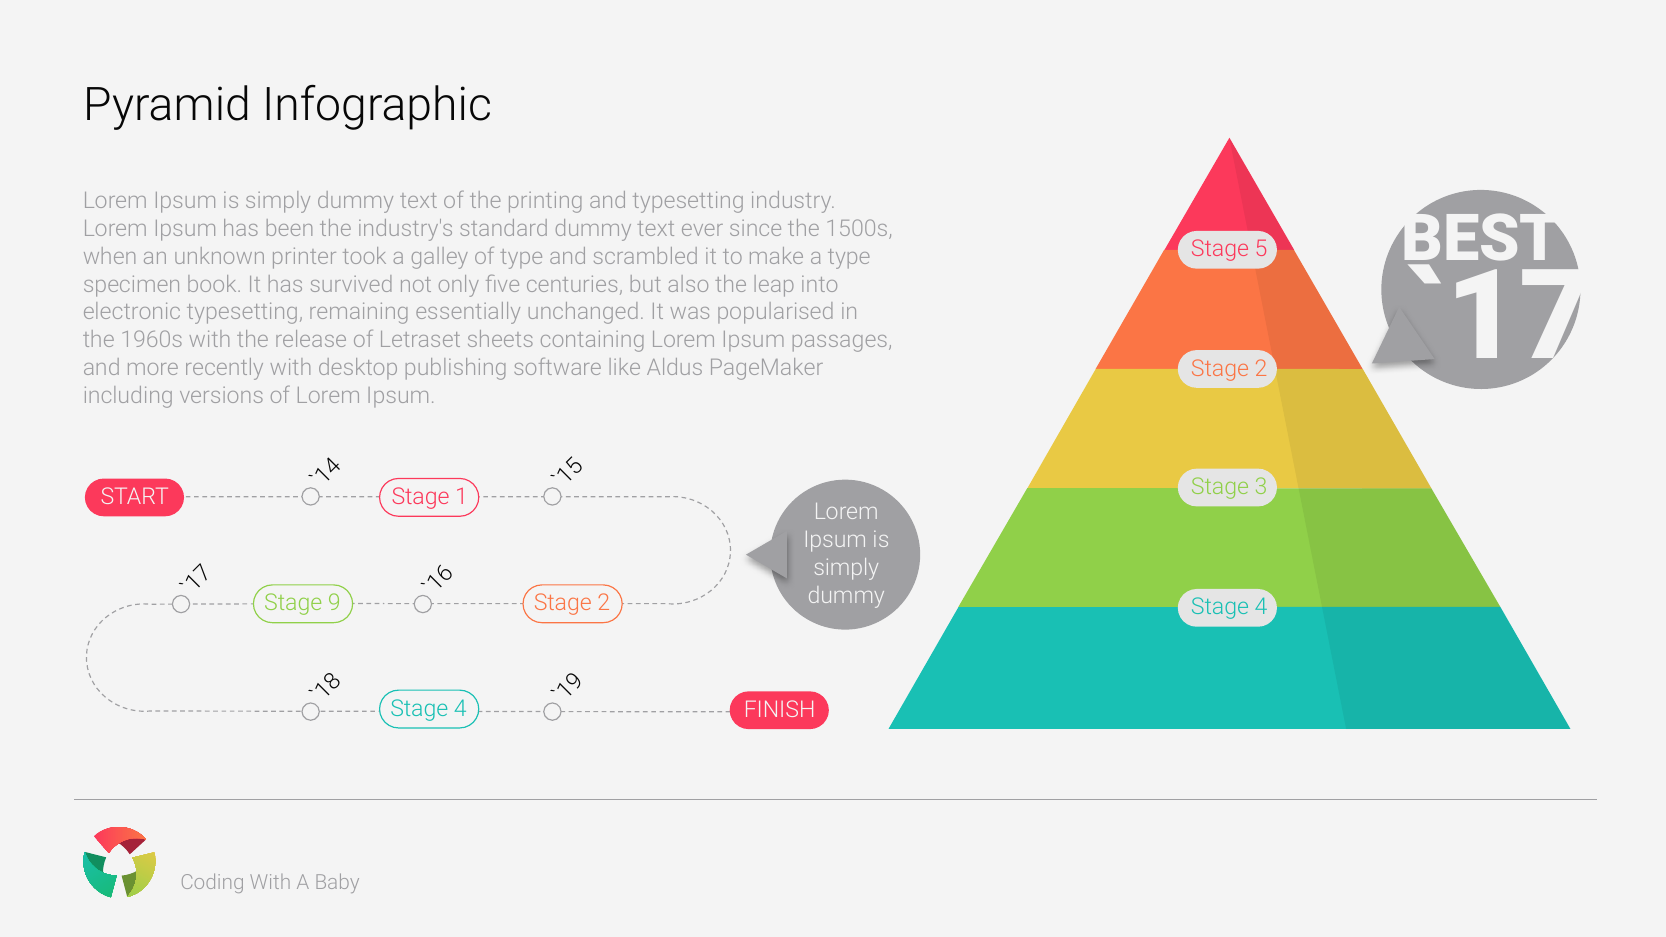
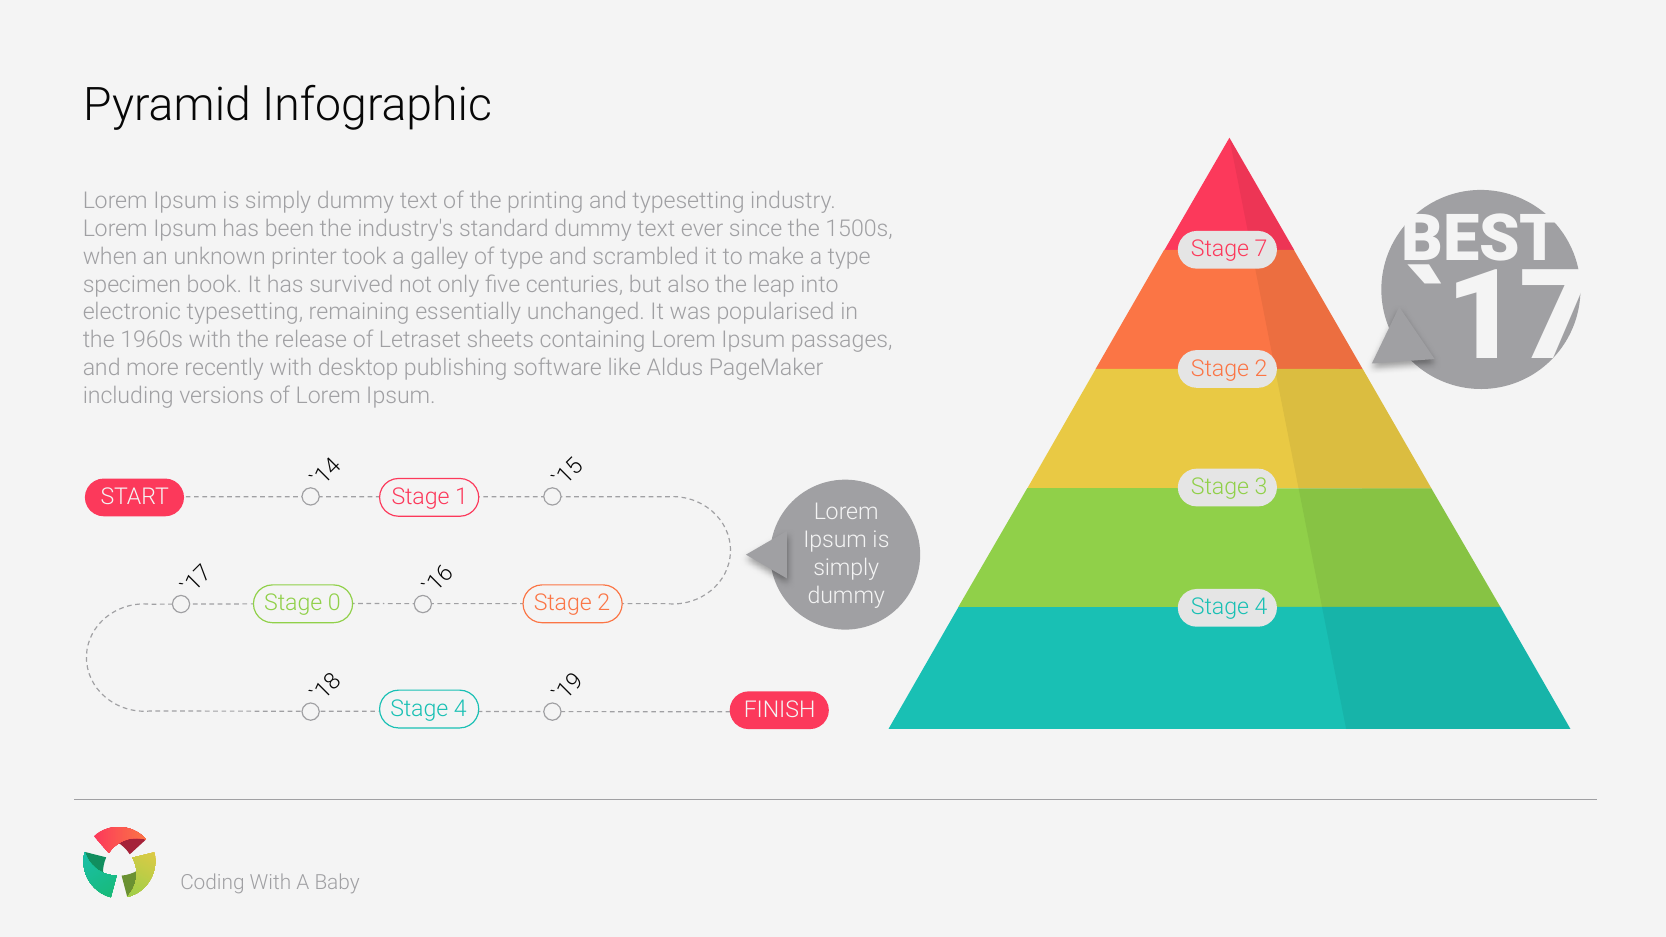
Stage 5: 5 -> 7
Stage 9: 9 -> 0
